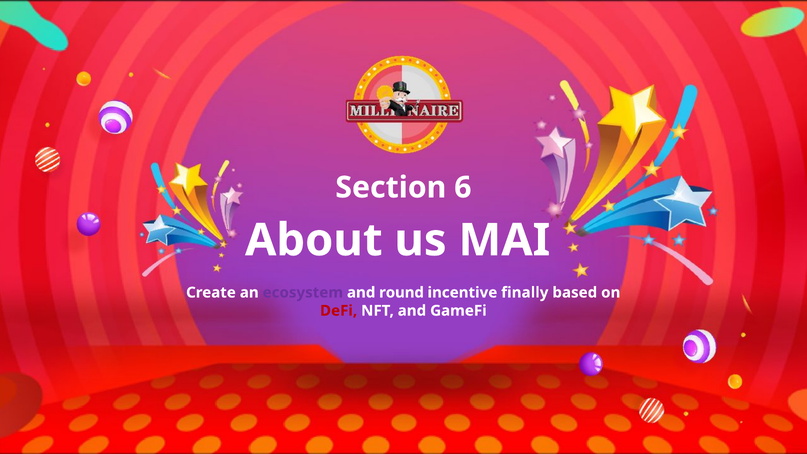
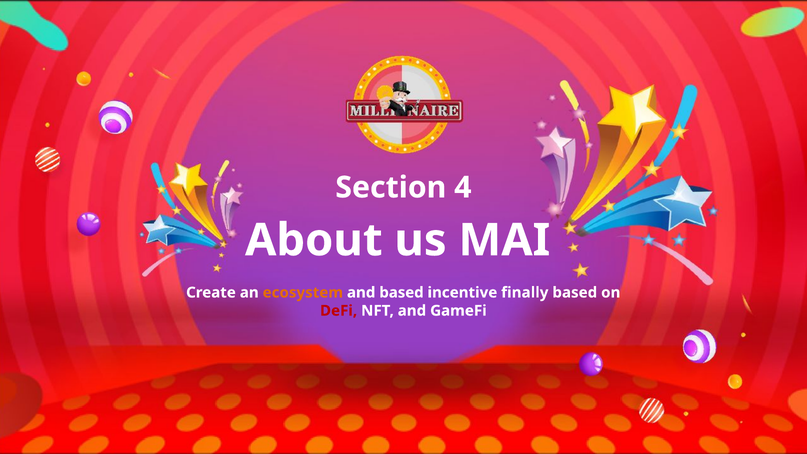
6: 6 -> 4
ecosystem colour: purple -> orange
and round: round -> based
